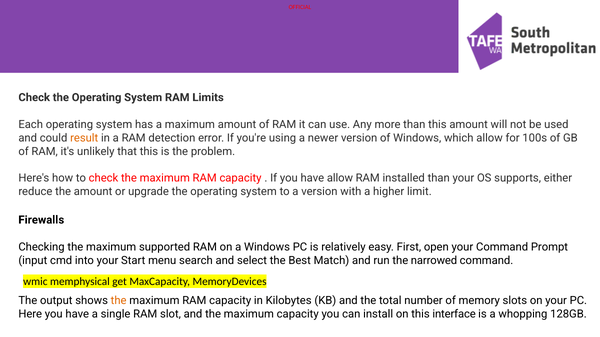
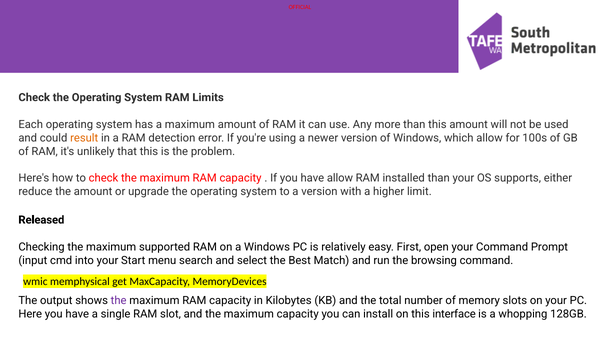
Firewalls: Firewalls -> Released
narrowed: narrowed -> browsing
the at (119, 301) colour: orange -> purple
